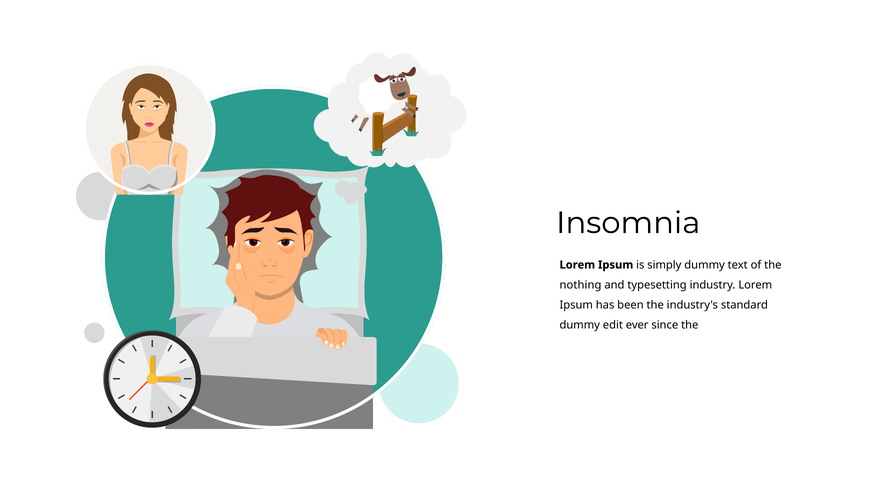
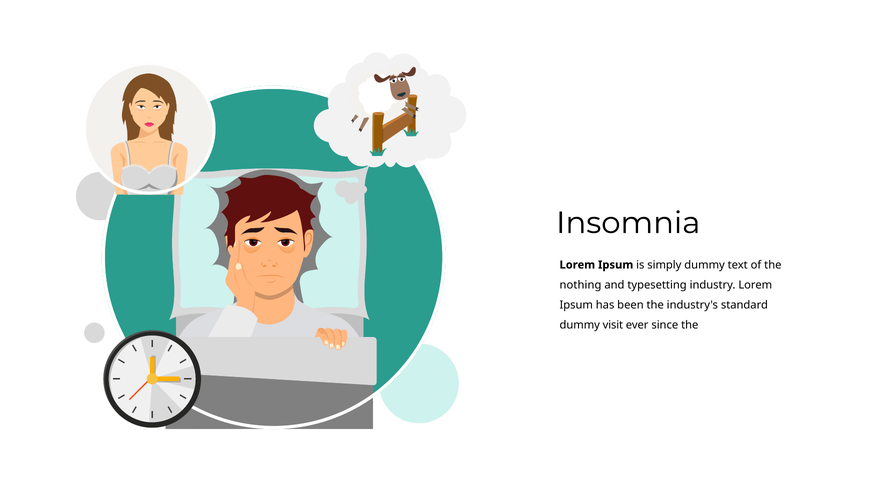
edit: edit -> visit
